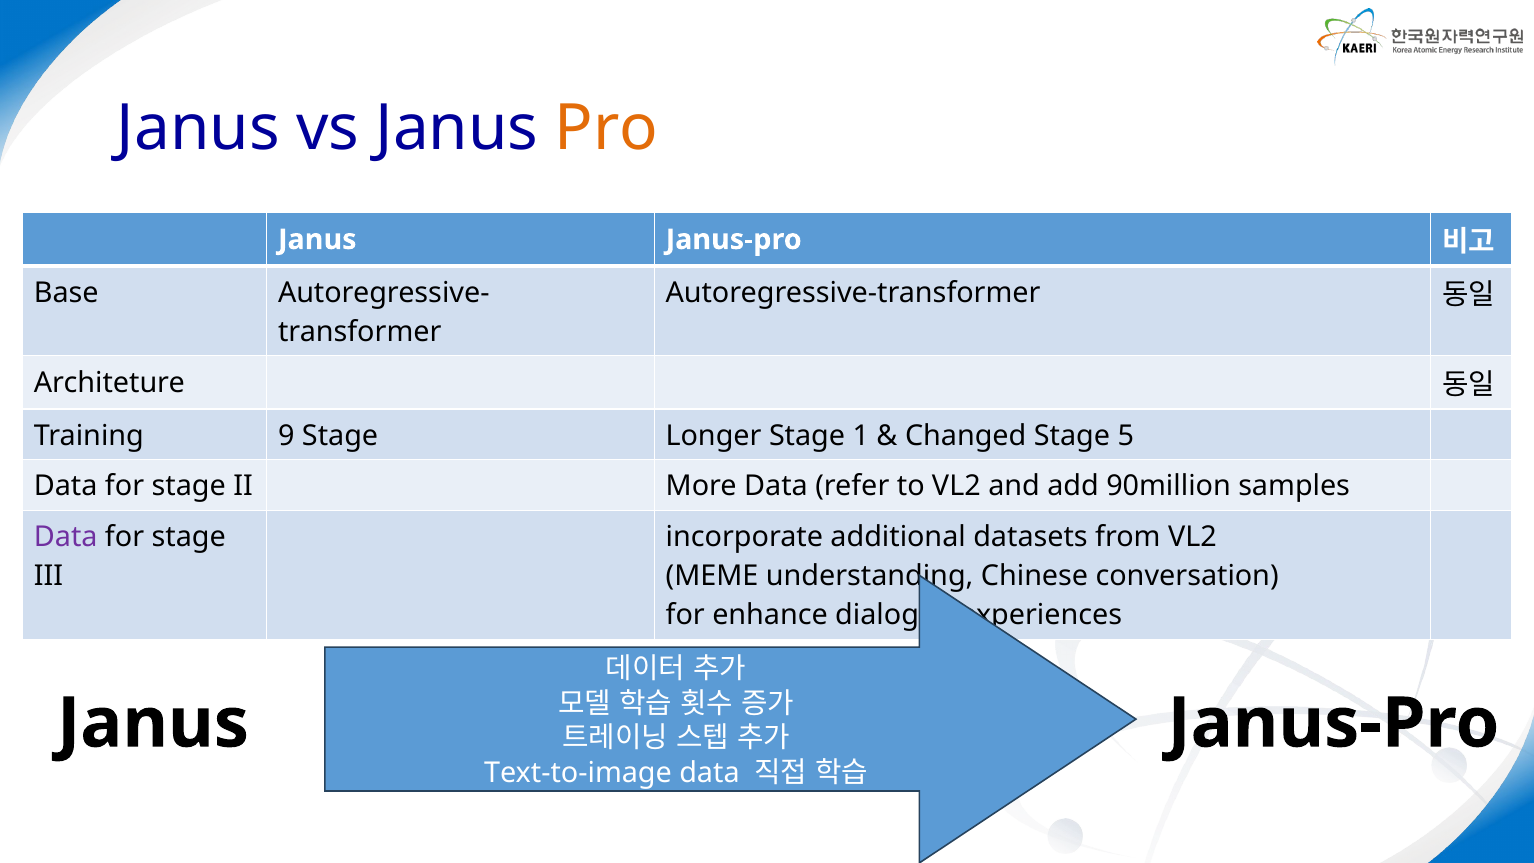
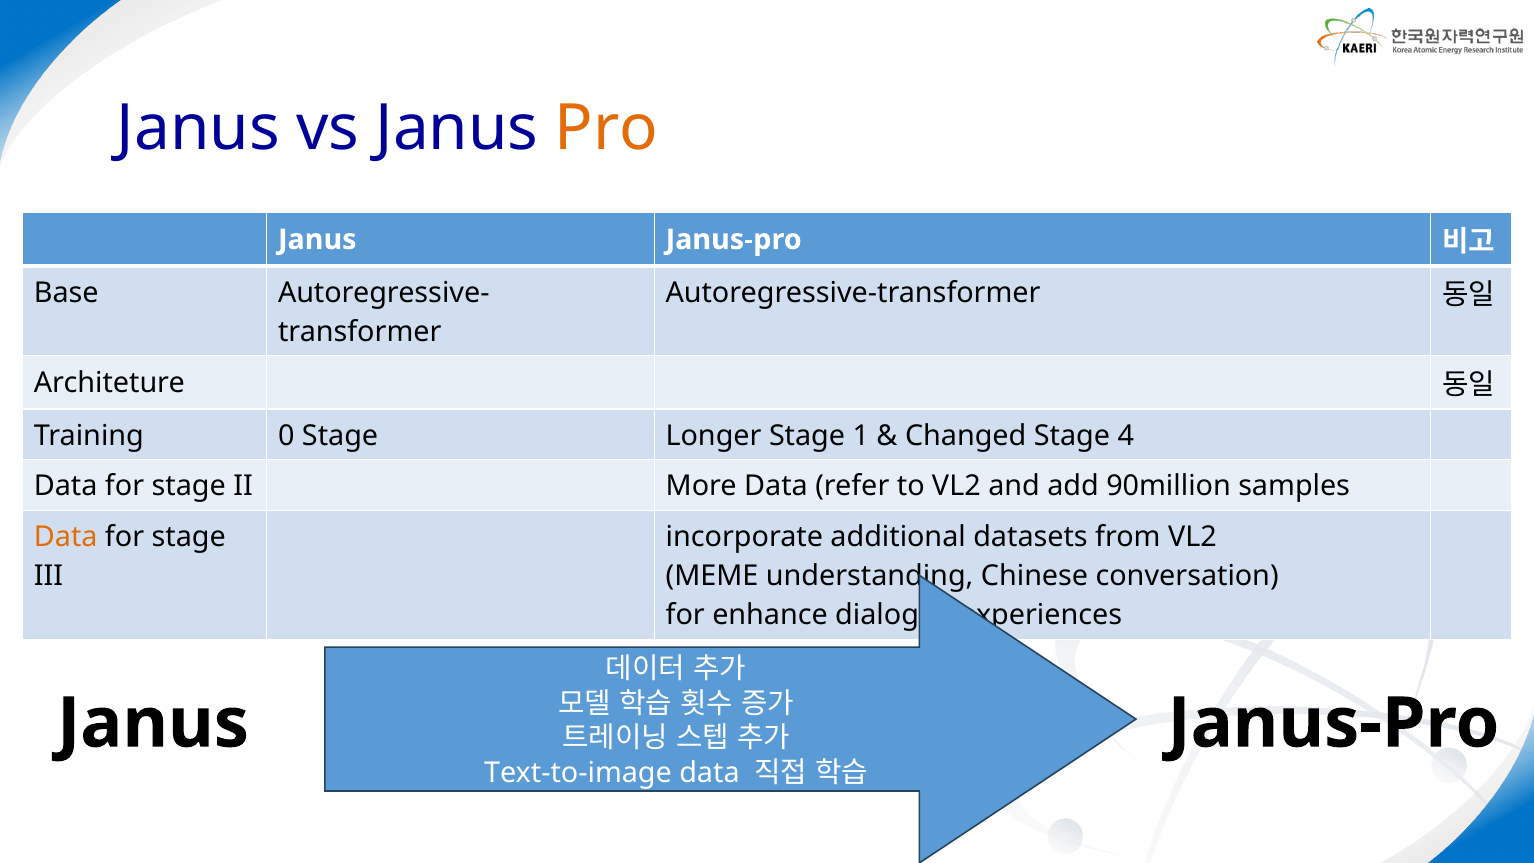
9: 9 -> 0
5: 5 -> 4
Data at (66, 537) colour: purple -> orange
